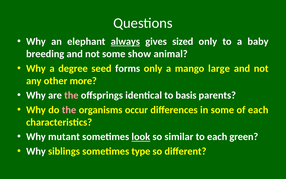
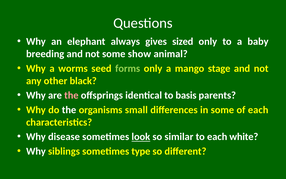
always underline: present -> none
degree: degree -> worms
forms colour: white -> light green
large: large -> stage
more: more -> black
the at (69, 110) colour: pink -> white
occur: occur -> small
mutant: mutant -> disease
green: green -> white
